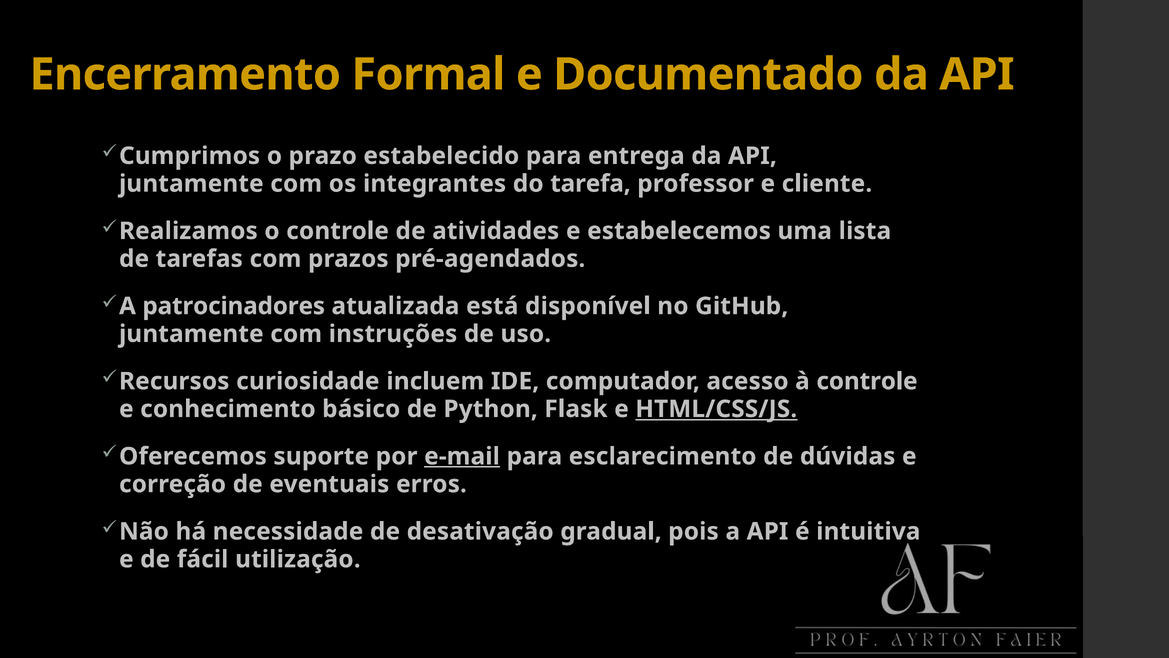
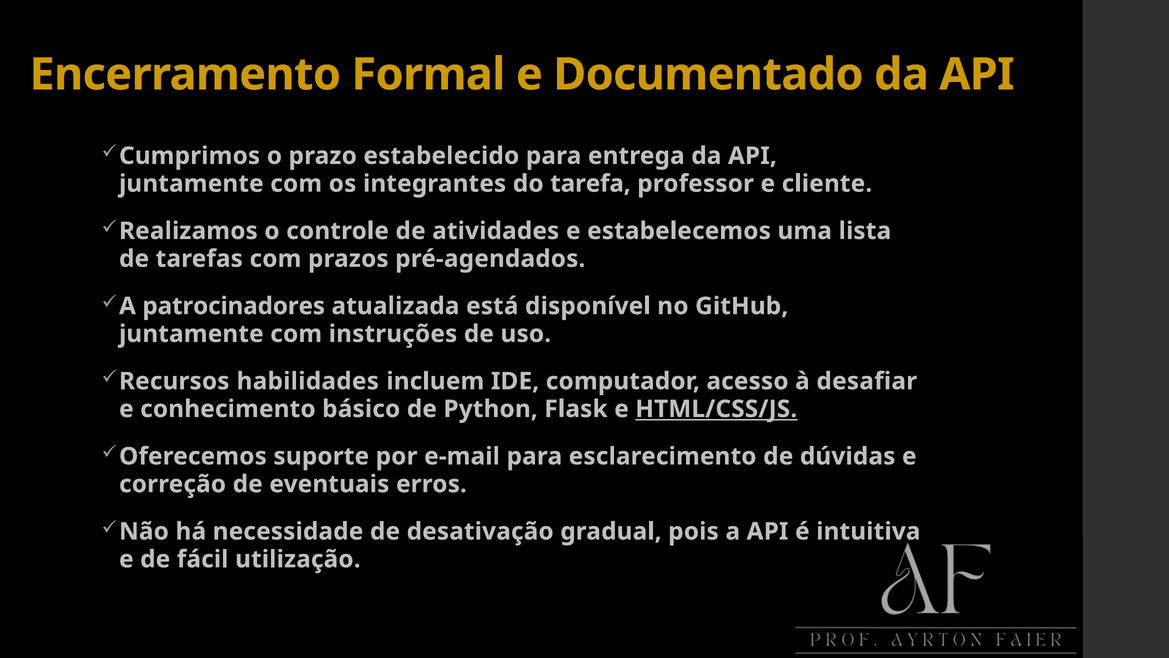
curiosidade: curiosidade -> habilidades
à controle: controle -> desafiar
e-mail underline: present -> none
